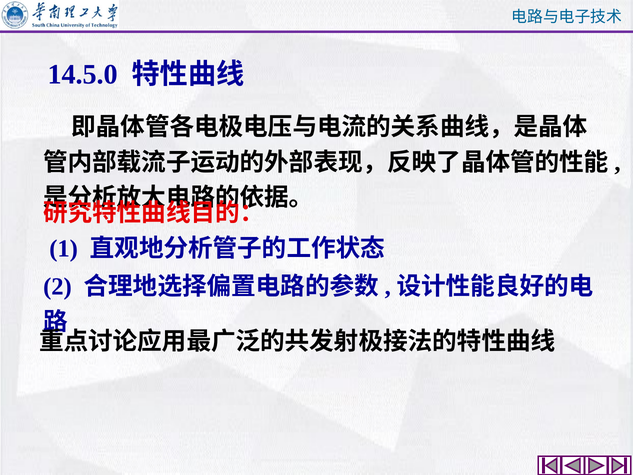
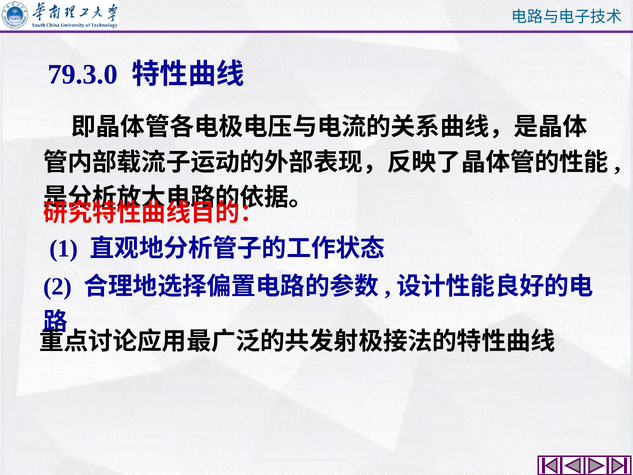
14.5.0: 14.5.0 -> 79.3.0
